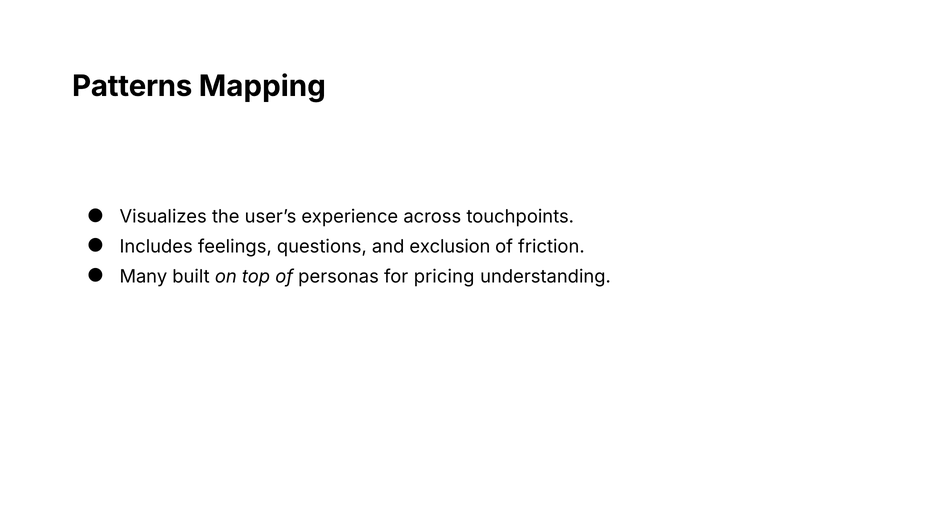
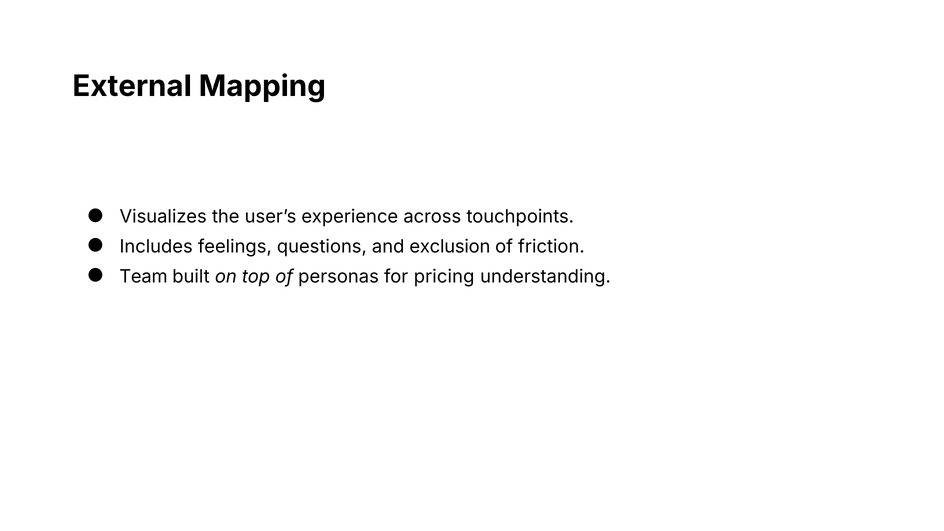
Patterns: Patterns -> External
Many: Many -> Team
